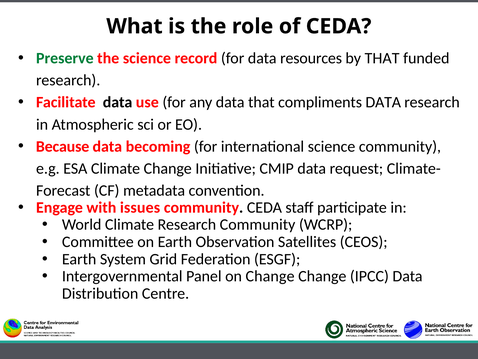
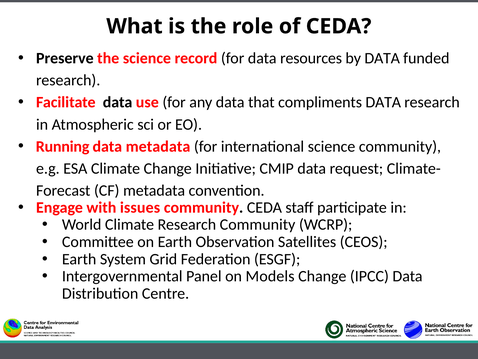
Preserve colour: green -> black
by THAT: THAT -> DATA
Because: Because -> Running
data becoming: becoming -> metadata
on Change: Change -> Models
